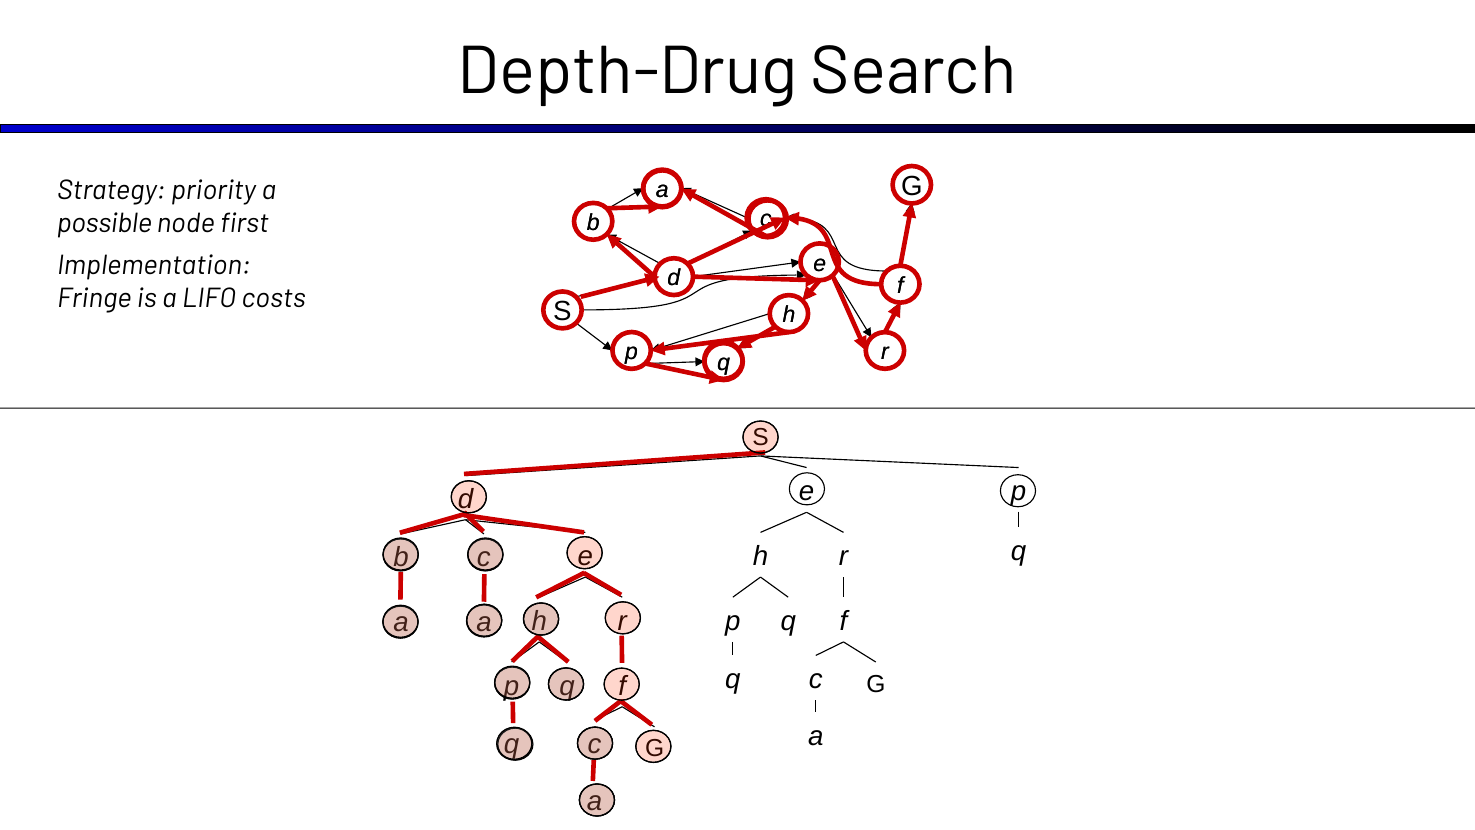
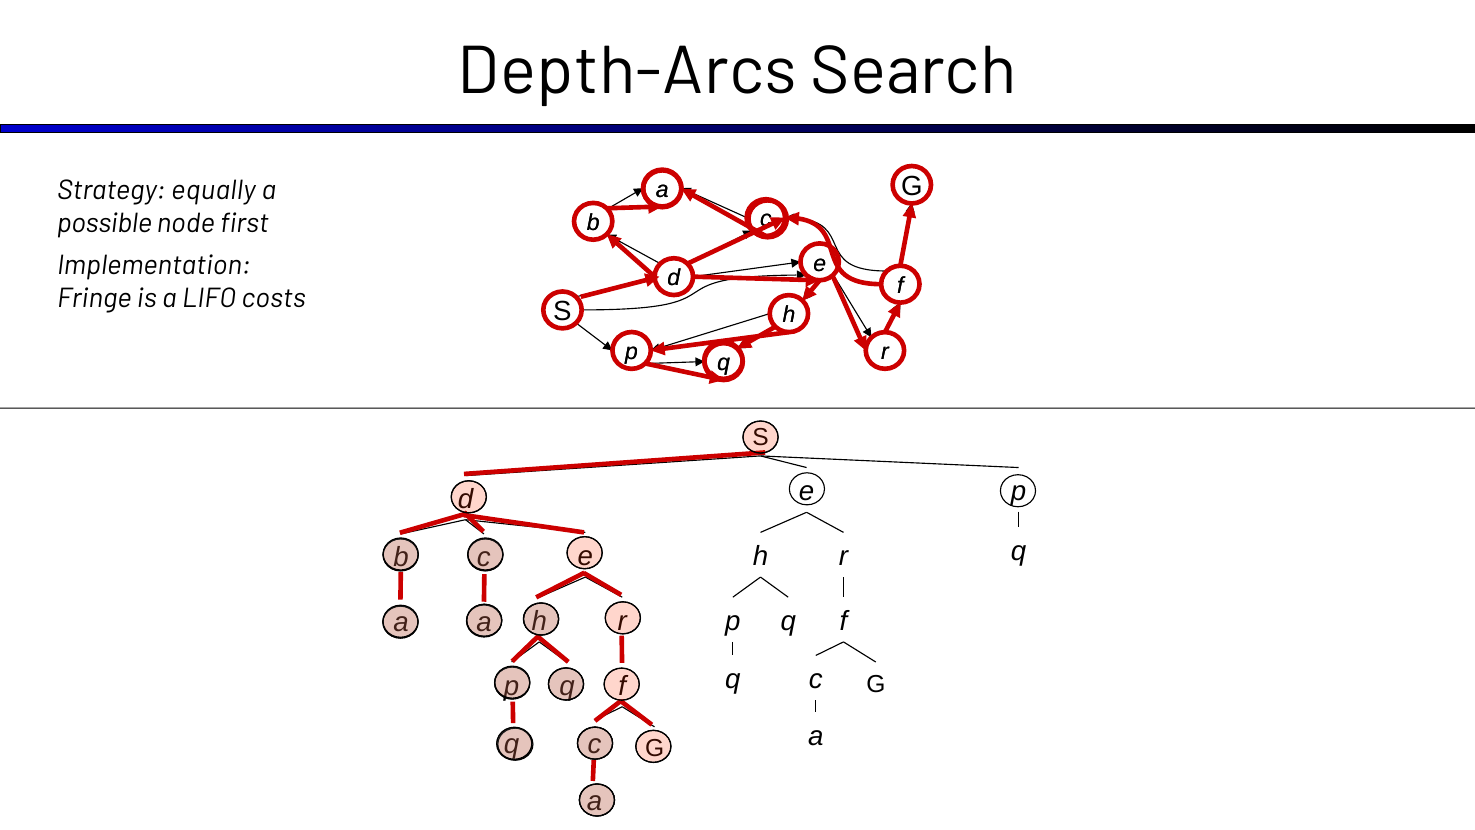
Depth-Drug: Depth-Drug -> Depth-Arcs
priority: priority -> equally
